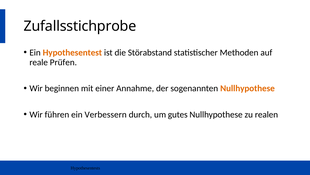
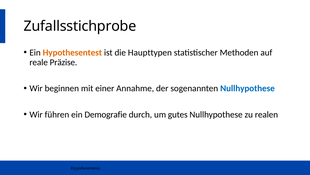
Störabstand: Störabstand -> Haupttypen
Prüfen: Prüfen -> Präzise
Nullhypothese at (247, 88) colour: orange -> blue
Verbessern: Verbessern -> Demografie
